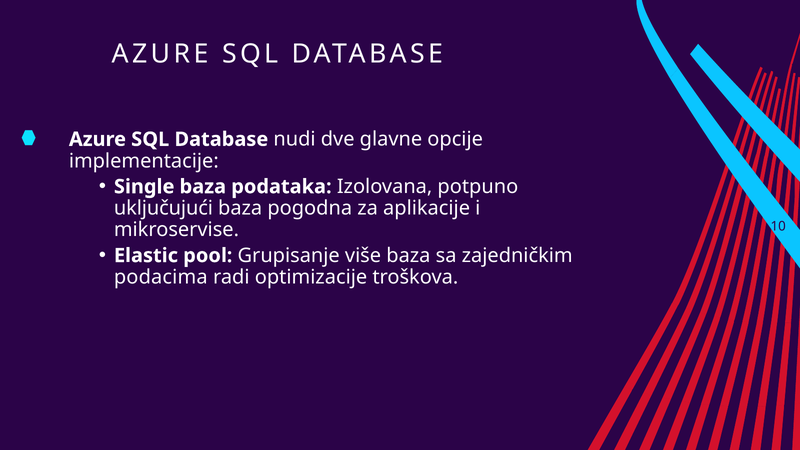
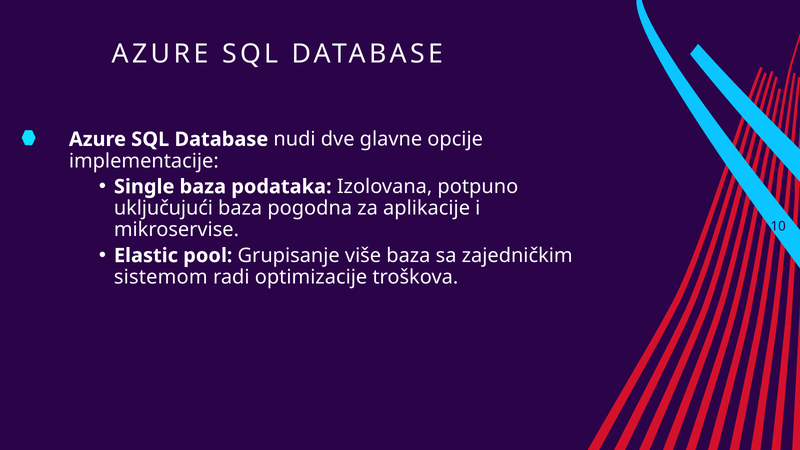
podacima: podacima -> sistemom
